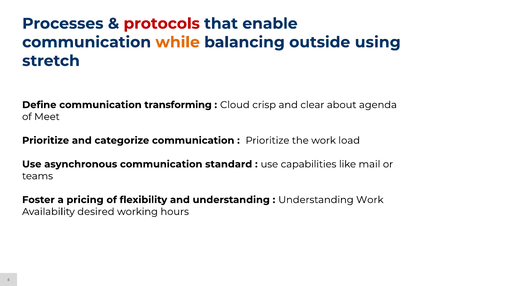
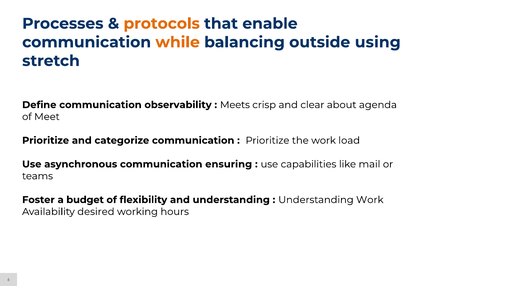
protocols colour: red -> orange
transforming: transforming -> observability
Cloud: Cloud -> Meets
standard: standard -> ensuring
pricing: pricing -> budget
